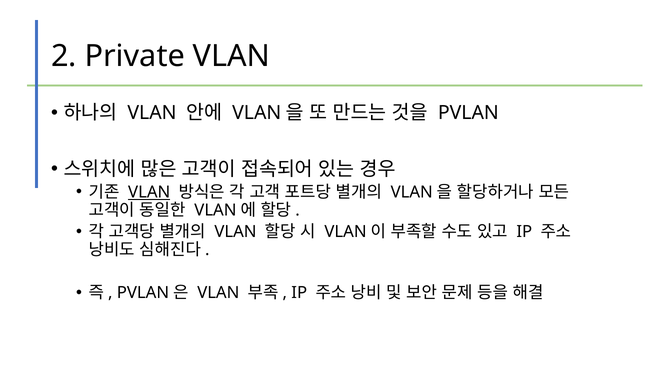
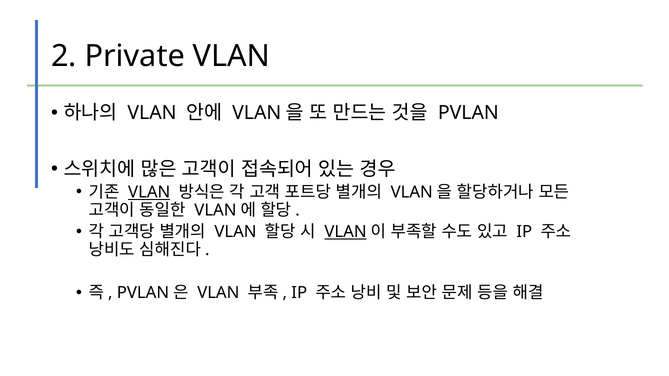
VLAN at (346, 232) underline: none -> present
